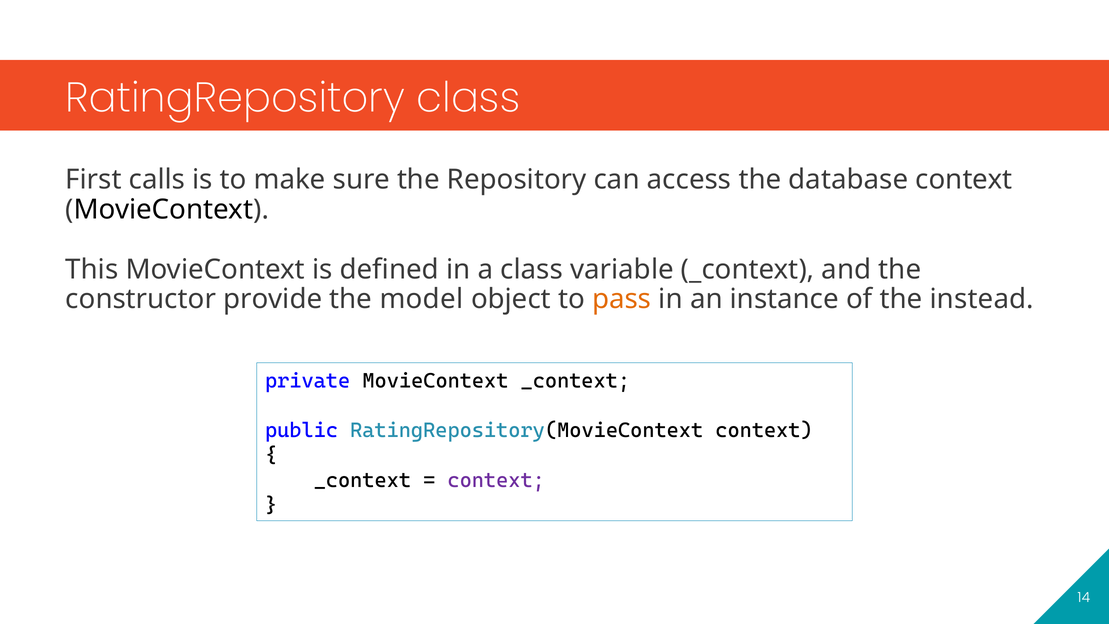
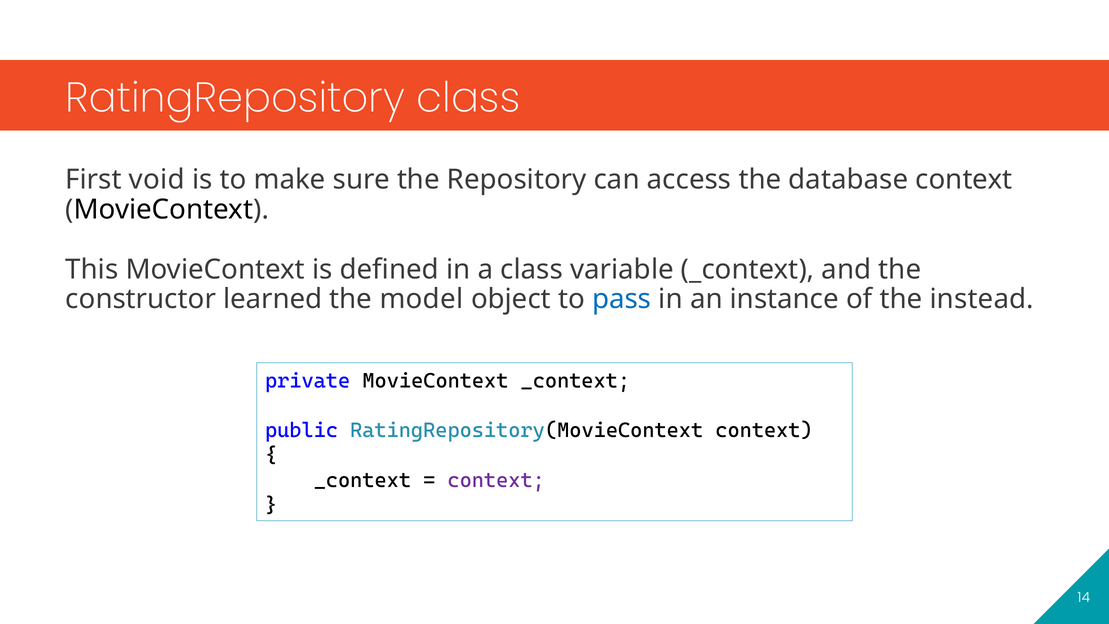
calls: calls -> void
provide: provide -> learned
pass colour: orange -> blue
